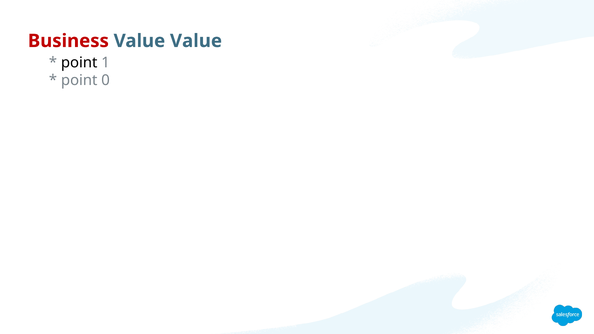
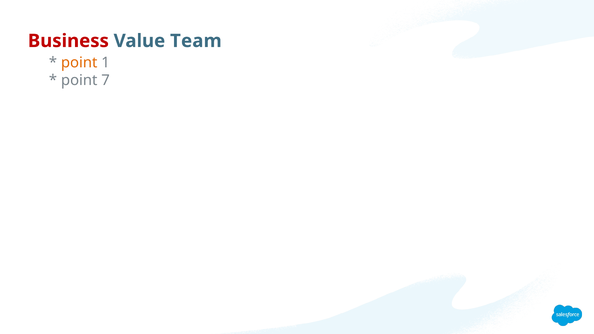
Value Value: Value -> Team
point at (79, 63) colour: black -> orange
0: 0 -> 7
